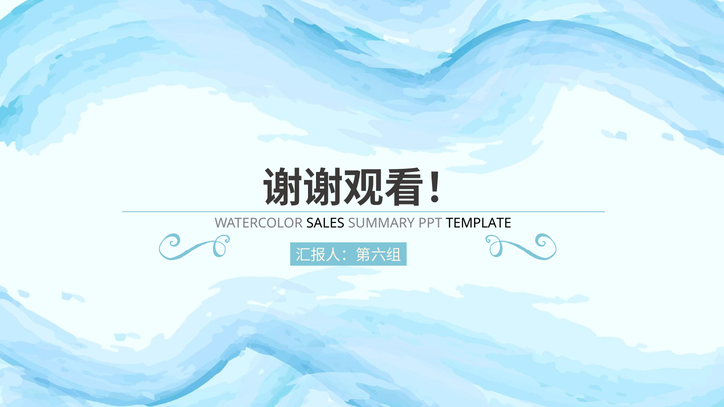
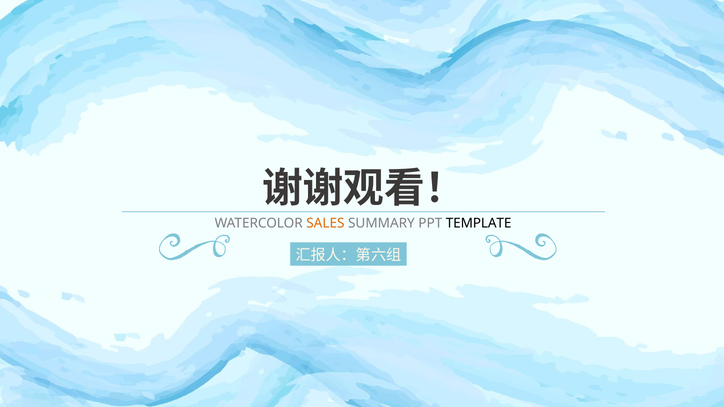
SALES colour: black -> orange
